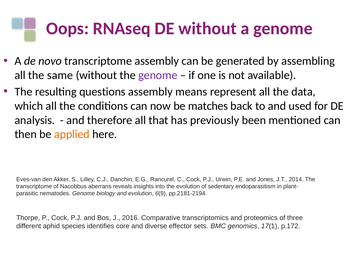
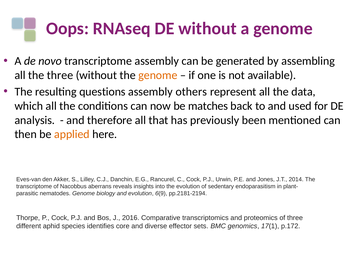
the same: same -> three
genome at (158, 75) colour: purple -> orange
means: means -> others
